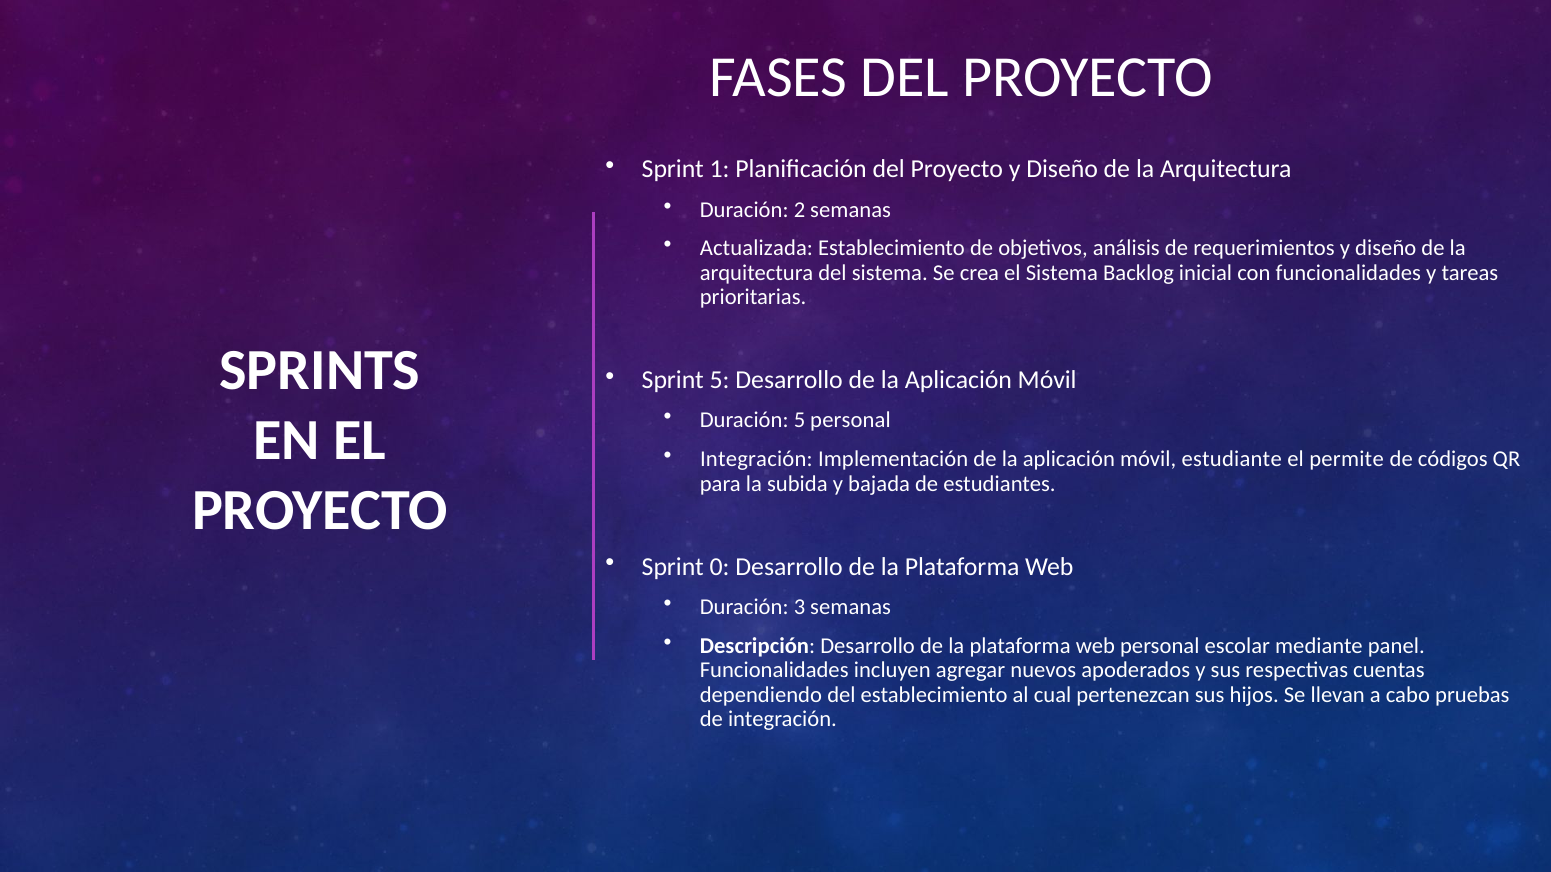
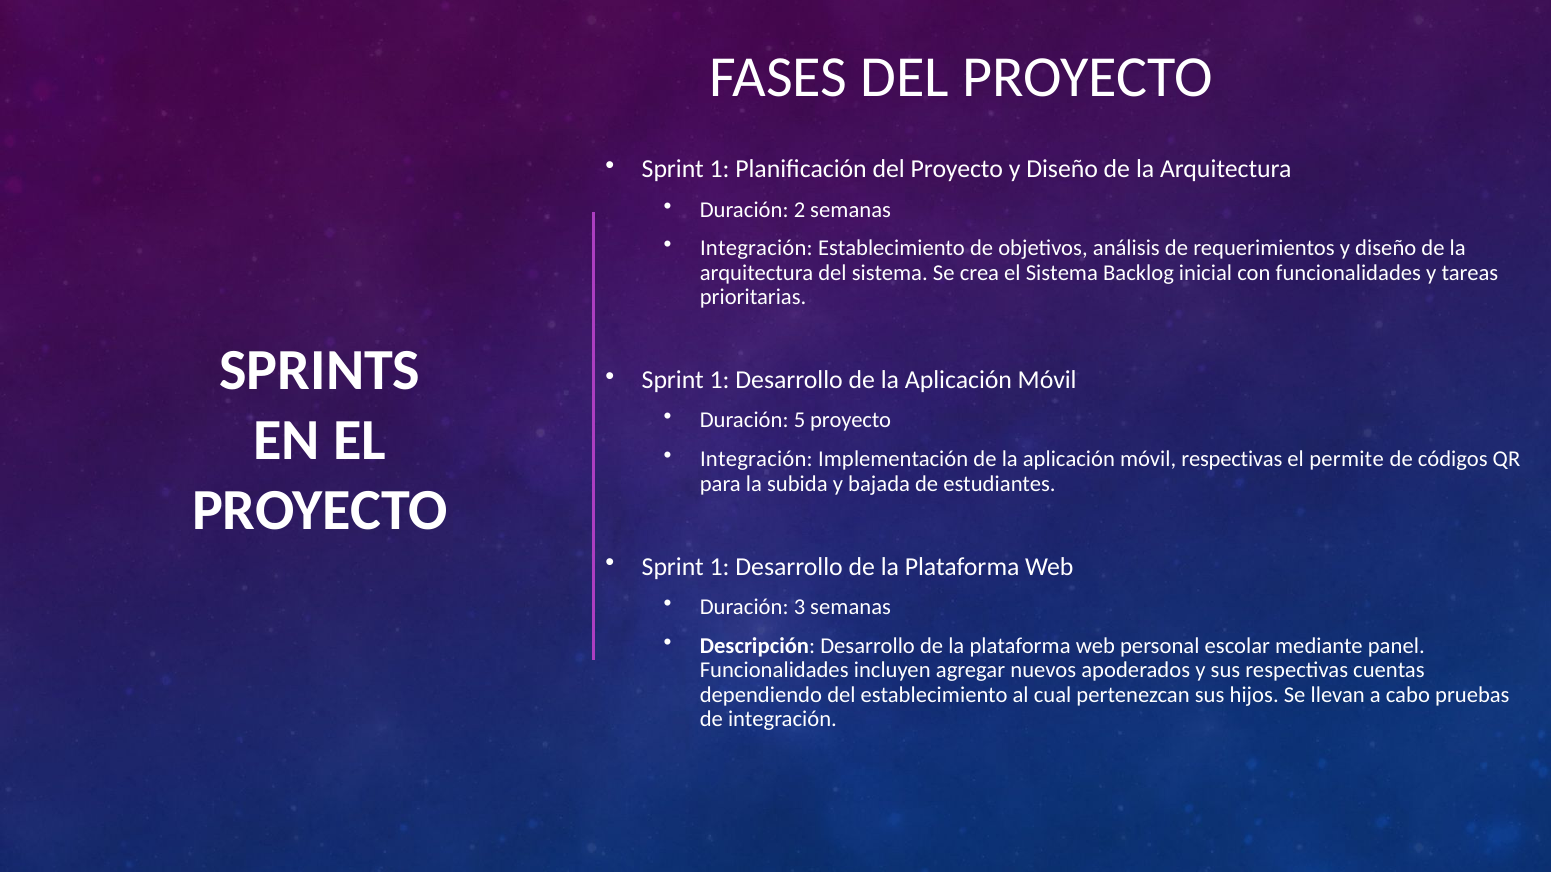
Actualizada at (756, 249): Actualizada -> Integración
5 at (720, 380): 5 -> 1
5 personal: personal -> proyecto
móvil estudiante: estudiante -> respectivas
0 at (720, 567): 0 -> 1
